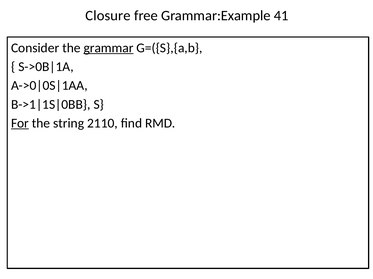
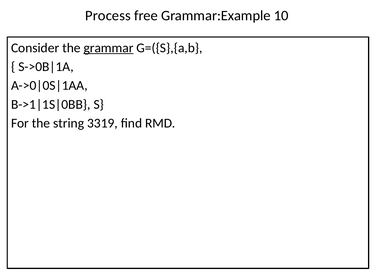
Closure: Closure -> Process
Grammar:Example 41: 41 -> 10
For underline: present -> none
2110: 2110 -> 3319
